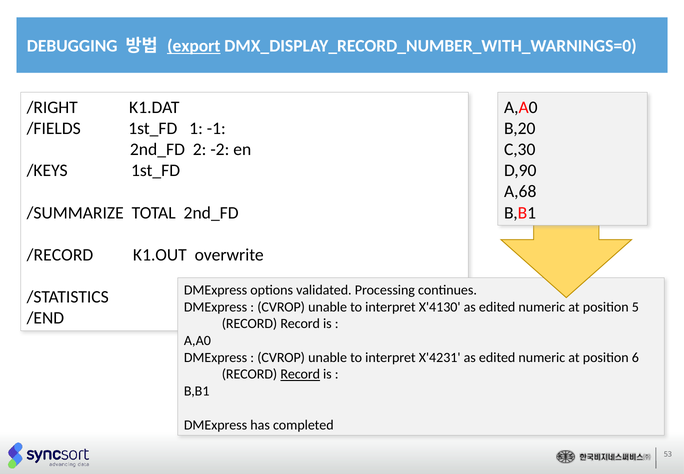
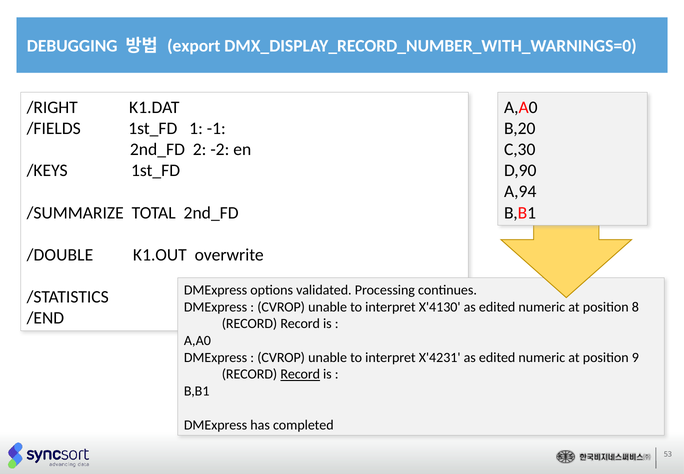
export underline: present -> none
A,68: A,68 -> A,94
/RECORD: /RECORD -> /DOUBLE
5: 5 -> 8
6: 6 -> 9
